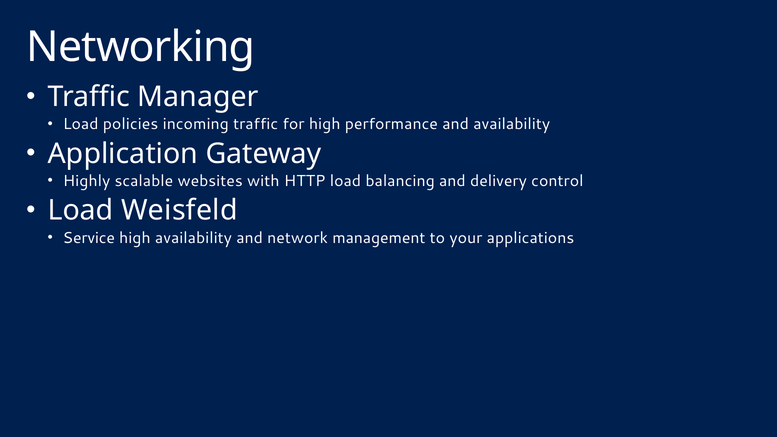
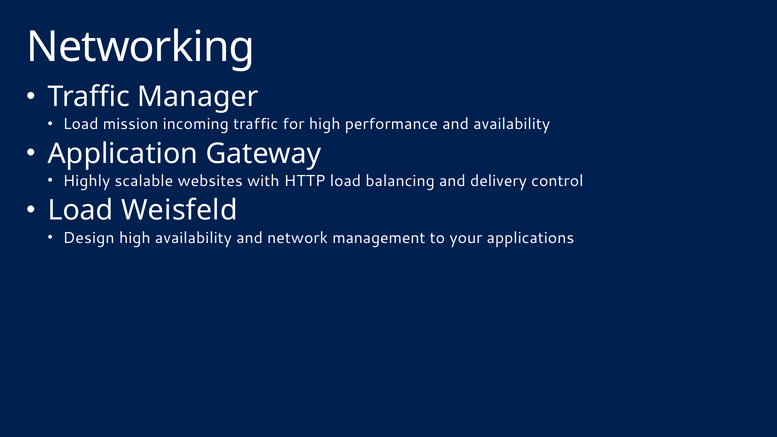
policies: policies -> mission
Service: Service -> Design
